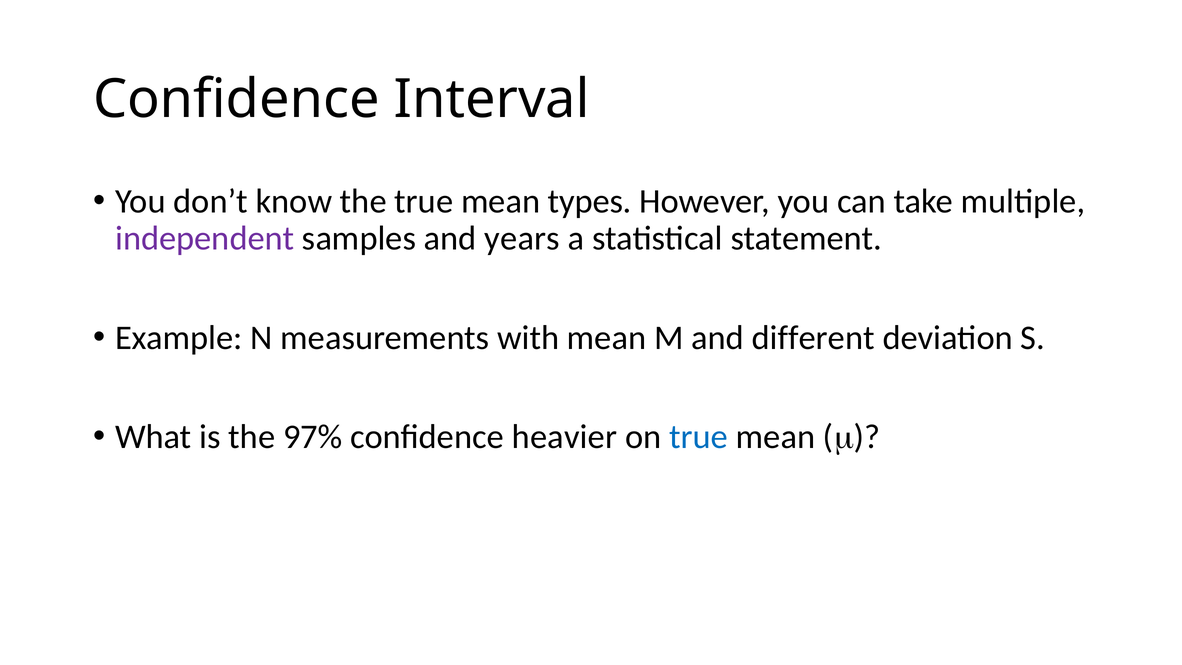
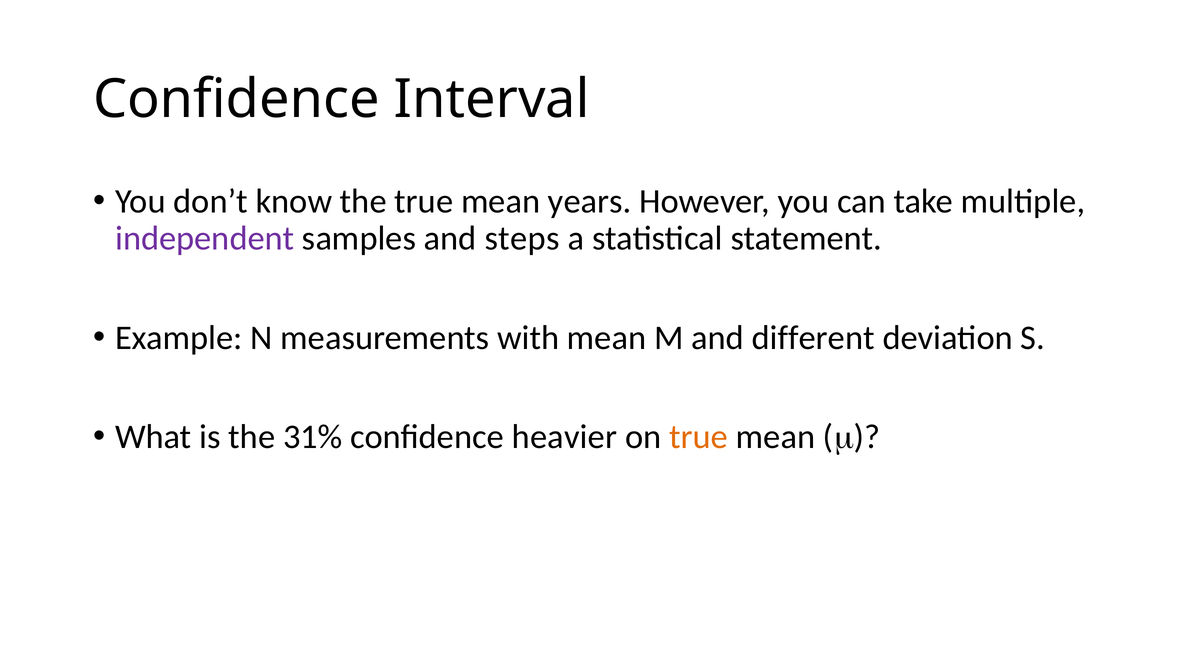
types: types -> years
years: years -> steps
97%: 97% -> 31%
true at (699, 437) colour: blue -> orange
